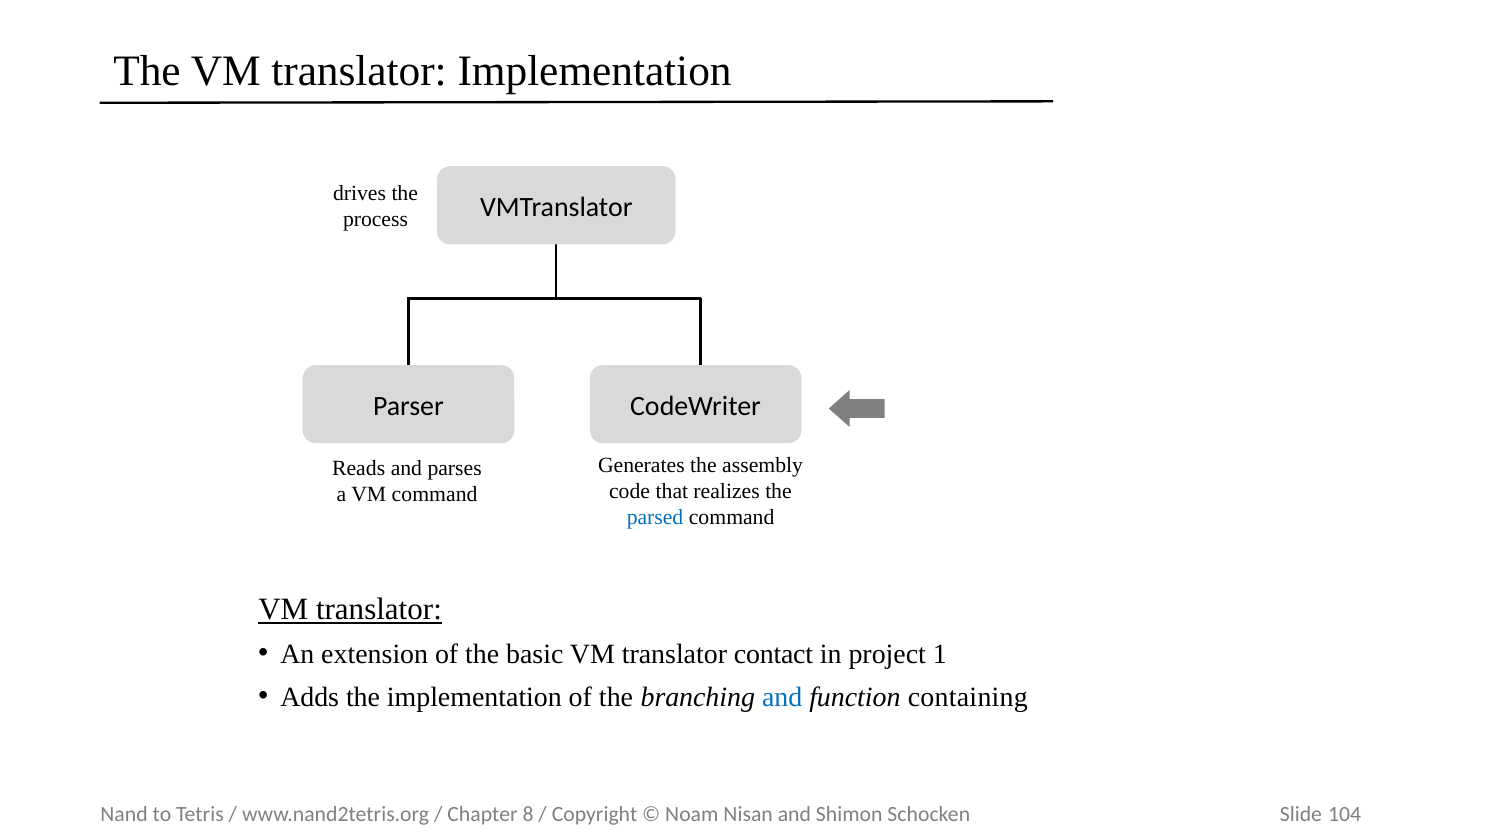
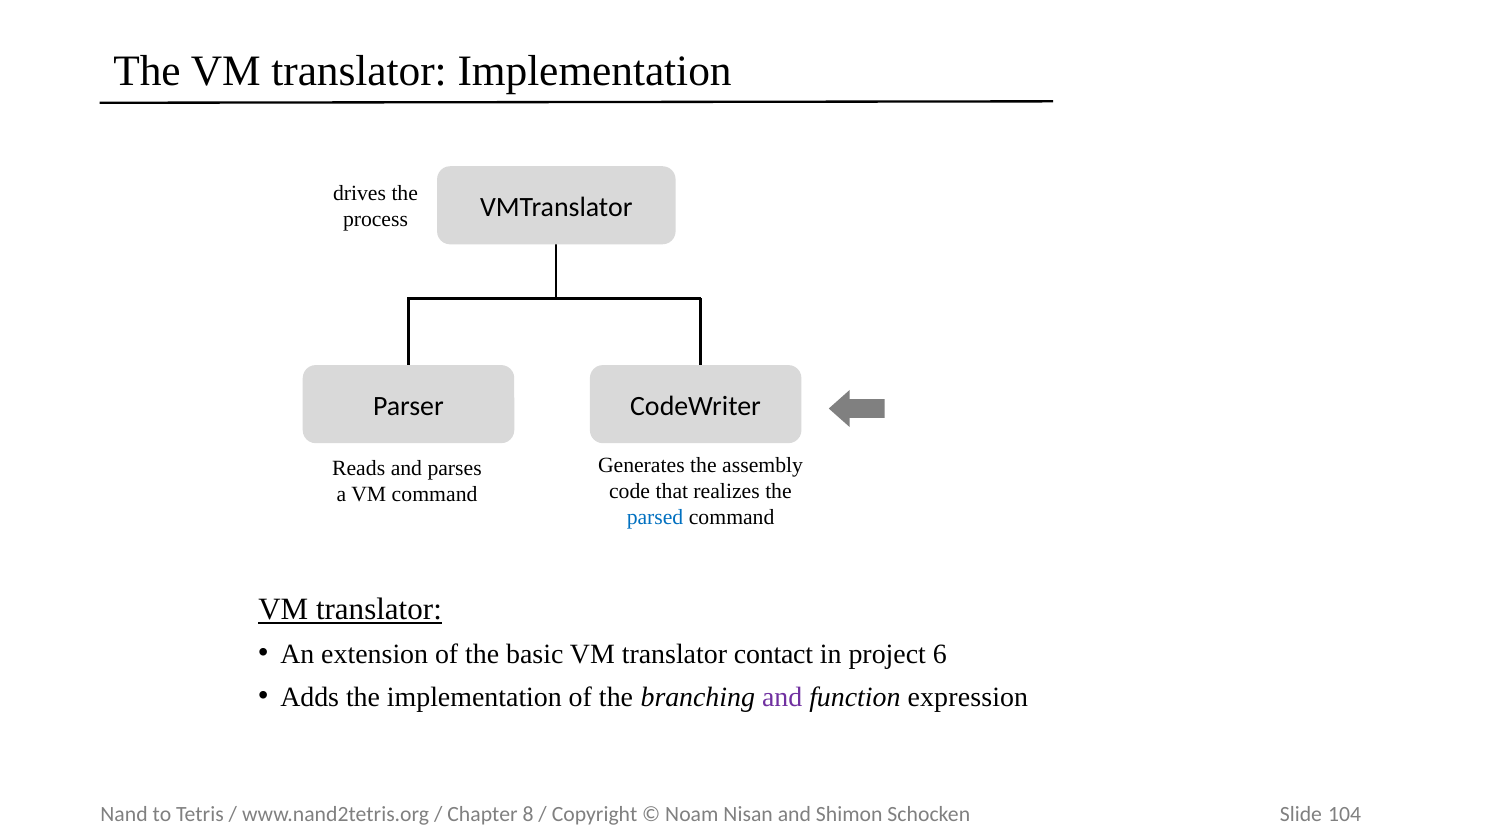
1: 1 -> 6
and at (782, 697) colour: blue -> purple
containing: containing -> expression
